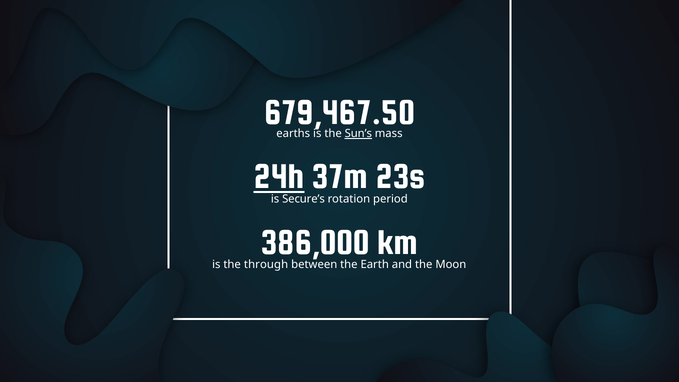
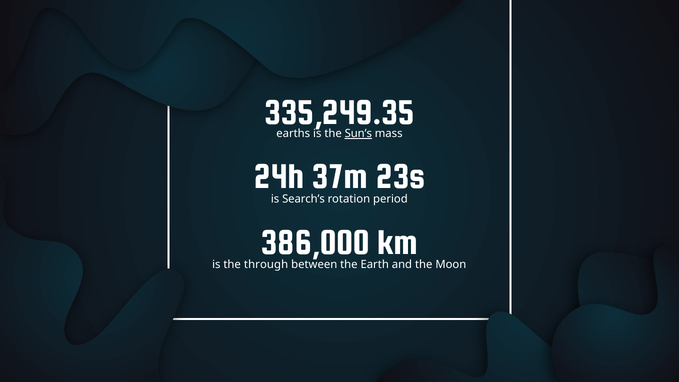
679,467.50: 679,467.50 -> 335,249.35
24h underline: present -> none
Secure’s: Secure’s -> Search’s
